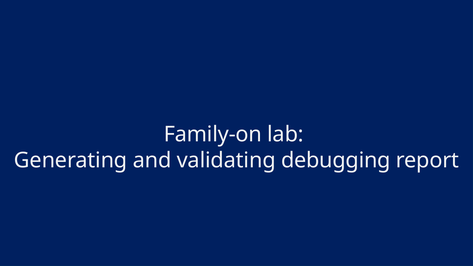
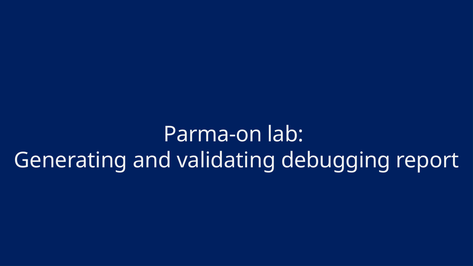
Family-on: Family-on -> Parma-on
